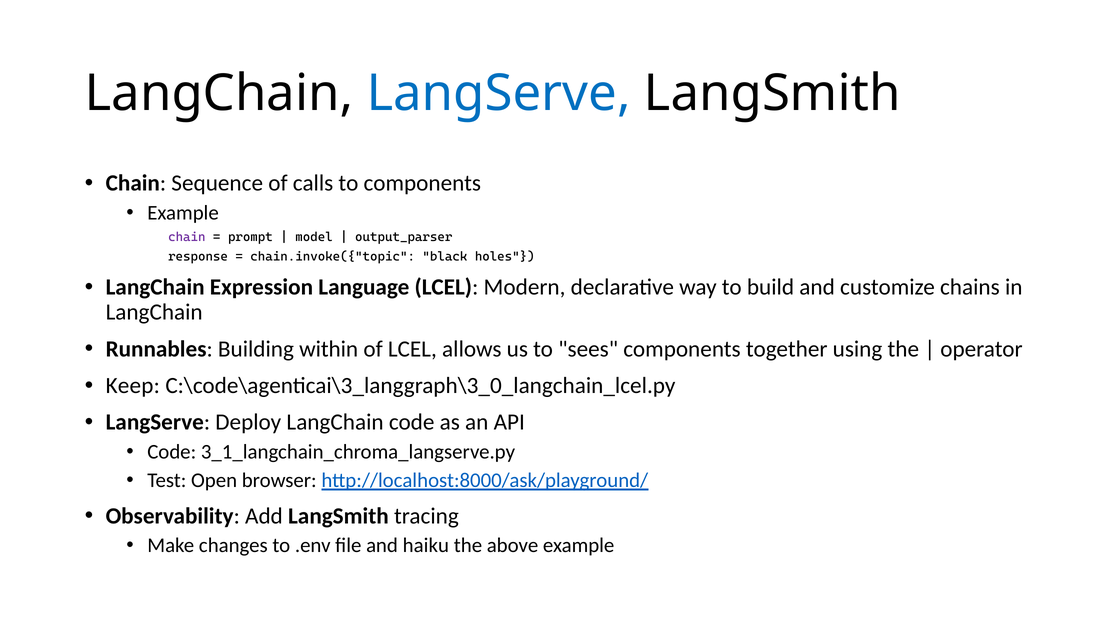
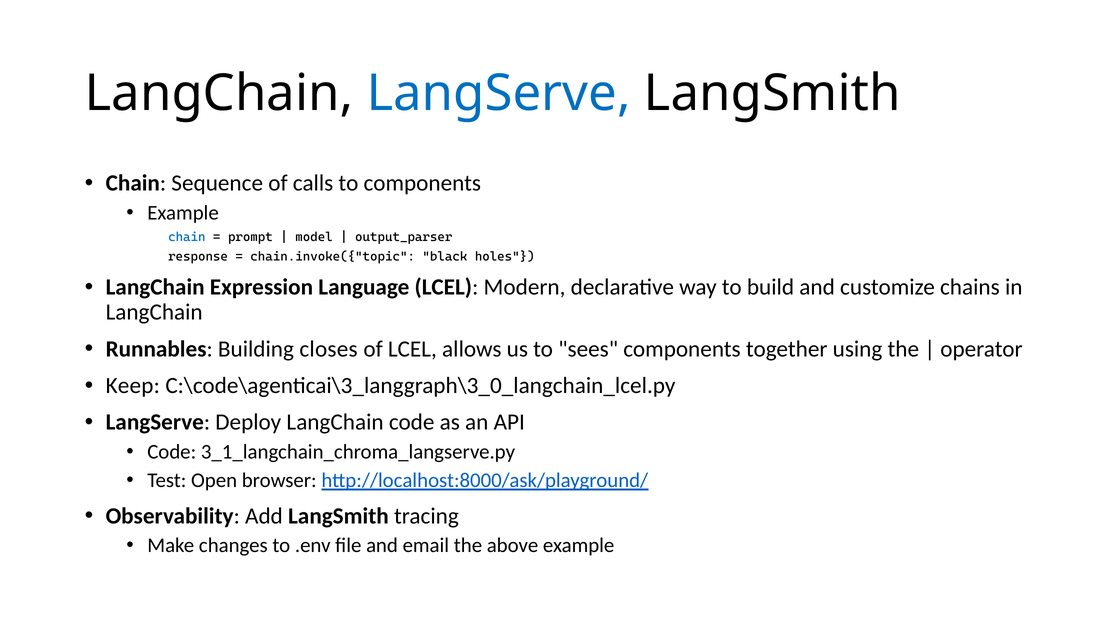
chain at (187, 237) colour: purple -> blue
within: within -> closes
haiku: haiku -> email
